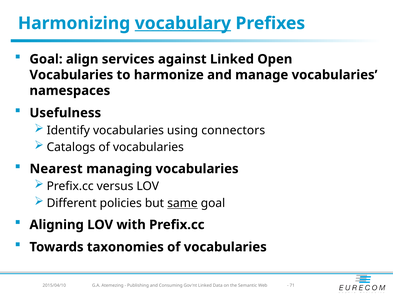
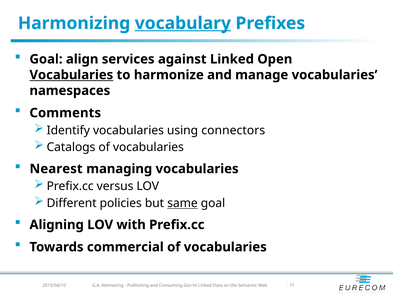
Vocabularies at (71, 75) underline: none -> present
Usefulness: Usefulness -> Comments
taxonomies: taxonomies -> commercial
